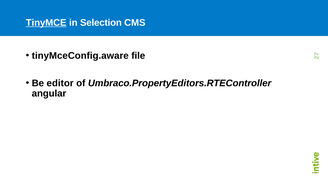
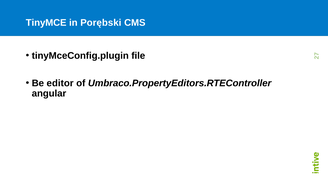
TinyMCE underline: present -> none
Selection: Selection -> Porębski
tinyMceConfig.aware: tinyMceConfig.aware -> tinyMceConfig.plugin
